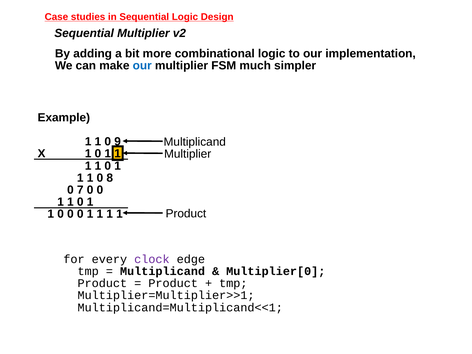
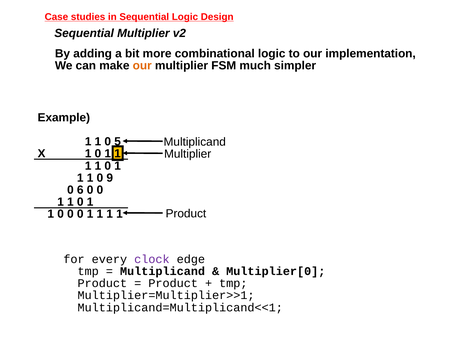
our at (142, 66) colour: blue -> orange
9: 9 -> 5
8: 8 -> 9
7: 7 -> 6
